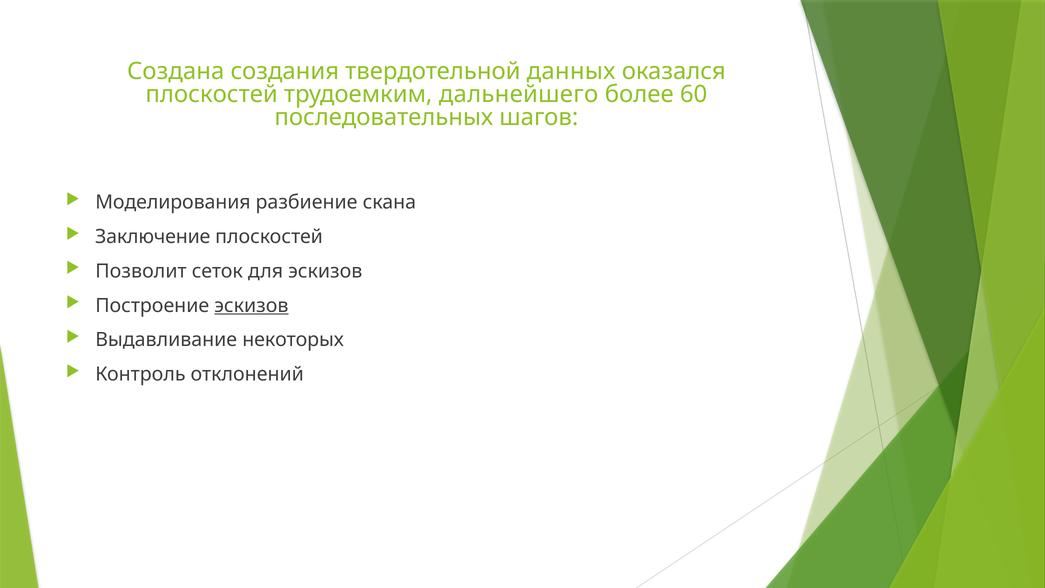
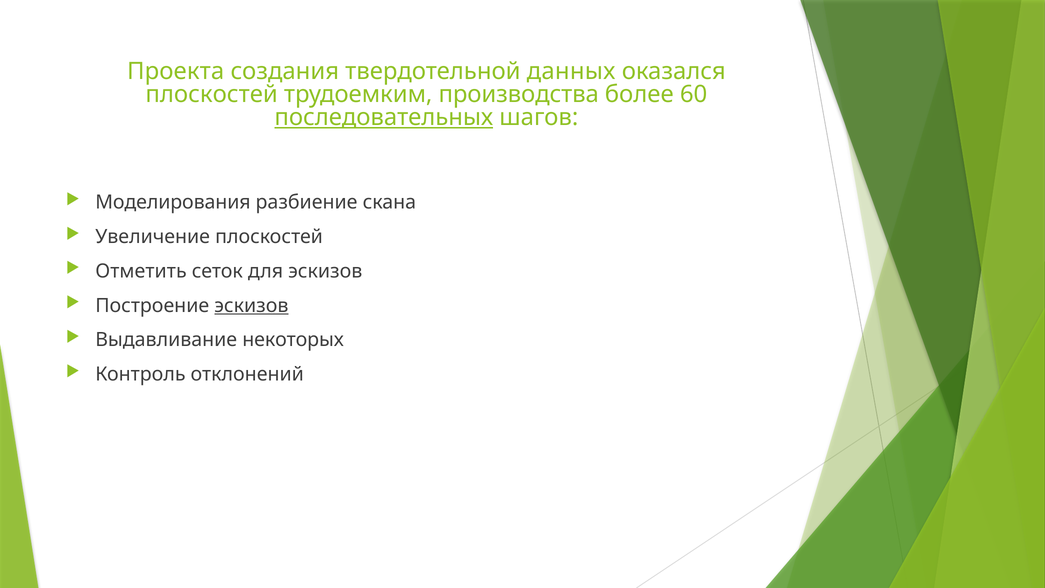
Создана: Создана -> Проекта
дальнейшего: дальнейшего -> производства
последовательных underline: none -> present
Заключение: Заключение -> Увеличение
Позволит: Позволит -> Отметить
